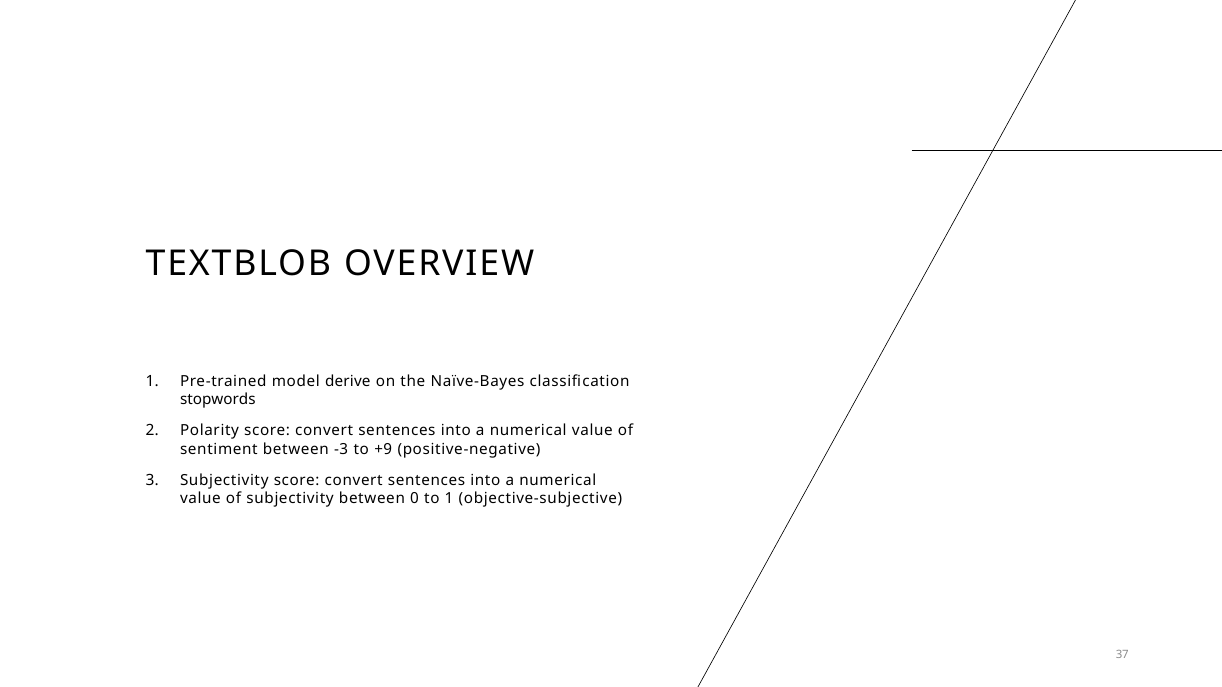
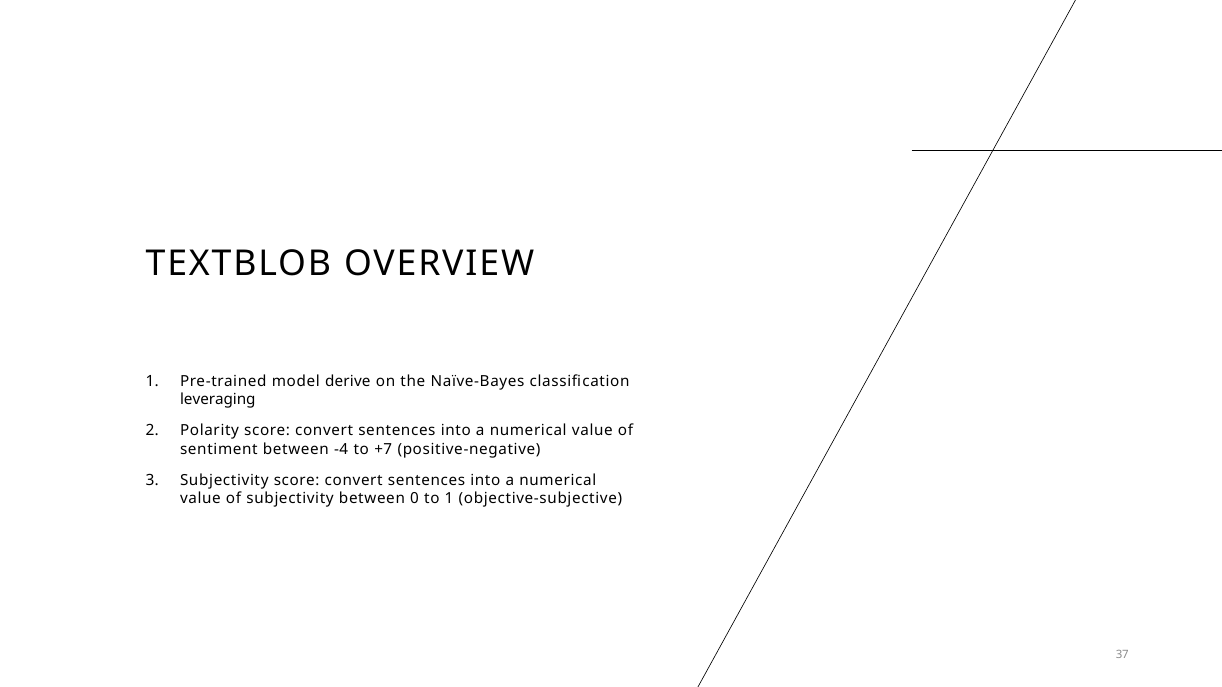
stopwords: stopwords -> leveraging
-3: -3 -> -4
+9: +9 -> +7
